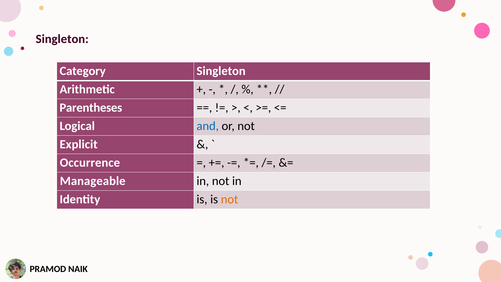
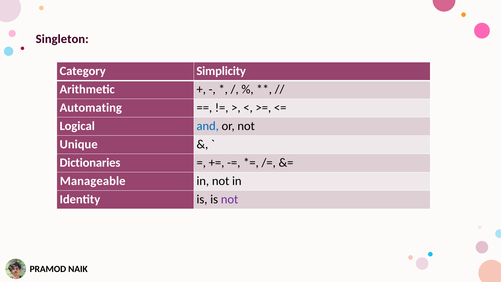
Category Singleton: Singleton -> Simplicity
Parentheses: Parentheses -> Automating
Explicit: Explicit -> Unique
Occurrence: Occurrence -> Dictionaries
not at (230, 199) colour: orange -> purple
